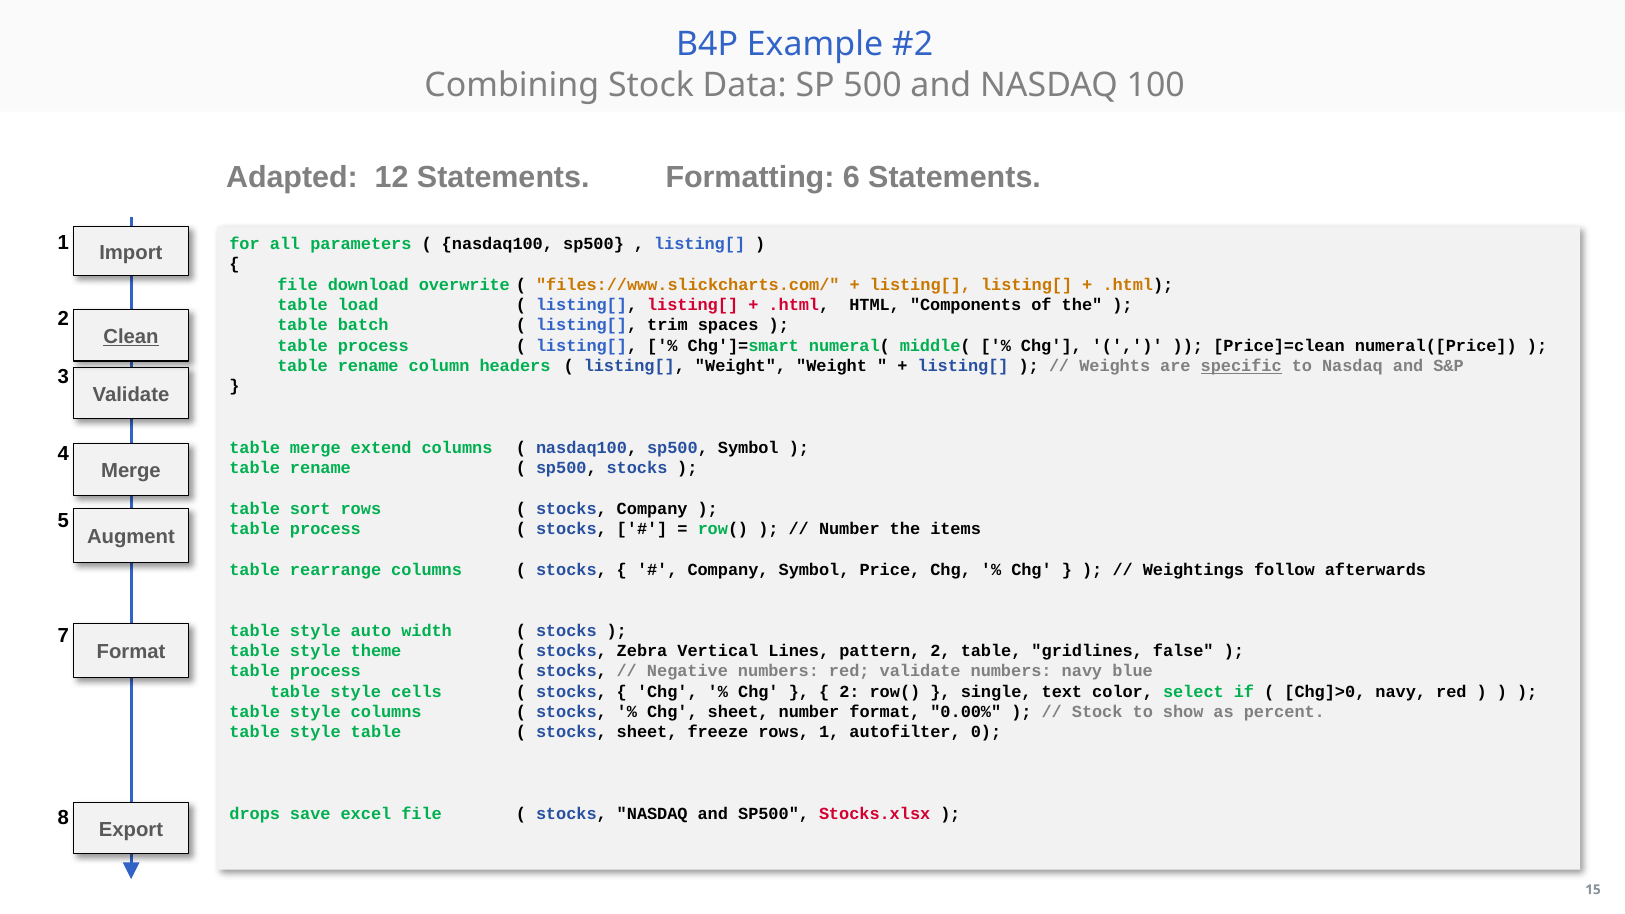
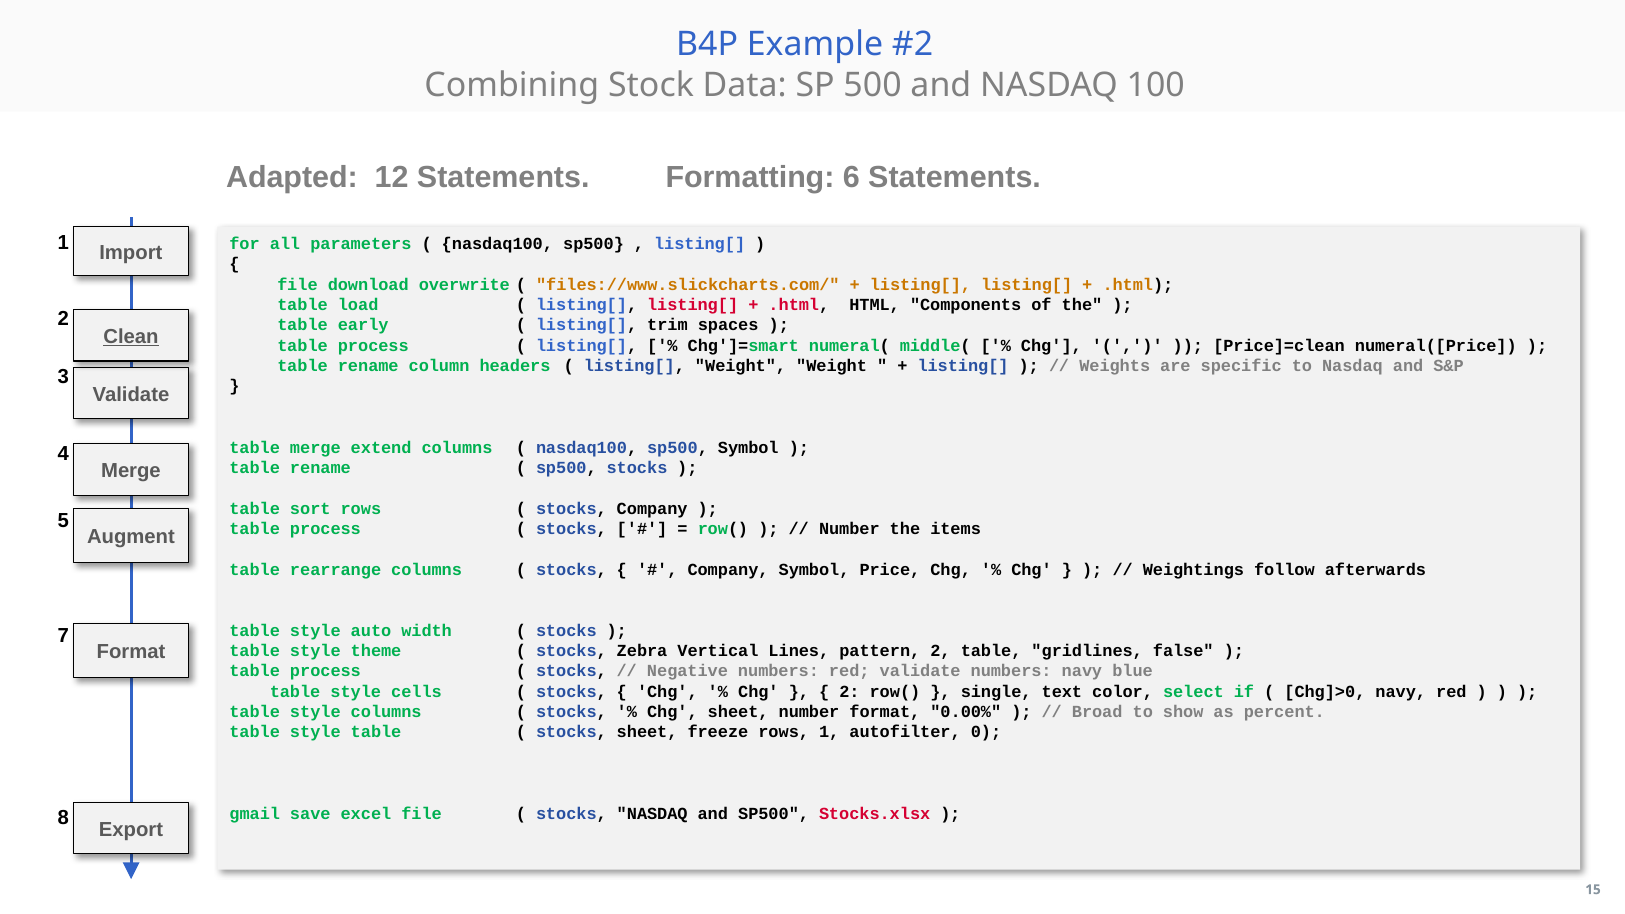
batch: batch -> early
specific underline: present -> none
Stock at (1097, 712): Stock -> Broad
drops: drops -> gmail
